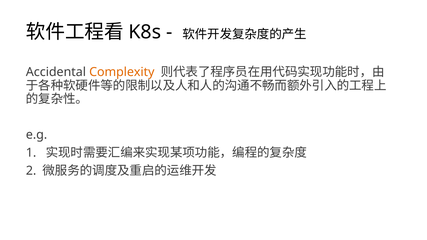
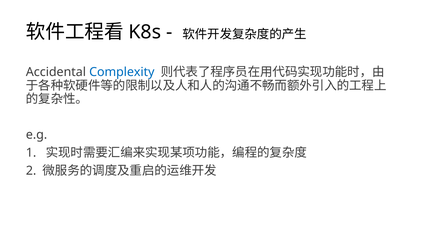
Complexity colour: orange -> blue
